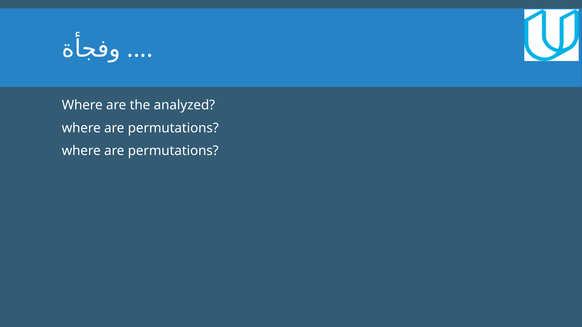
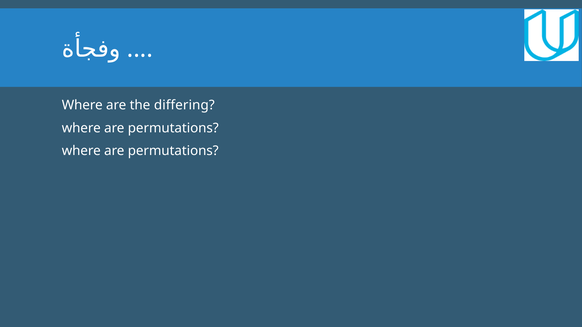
analyzed: analyzed -> differing
